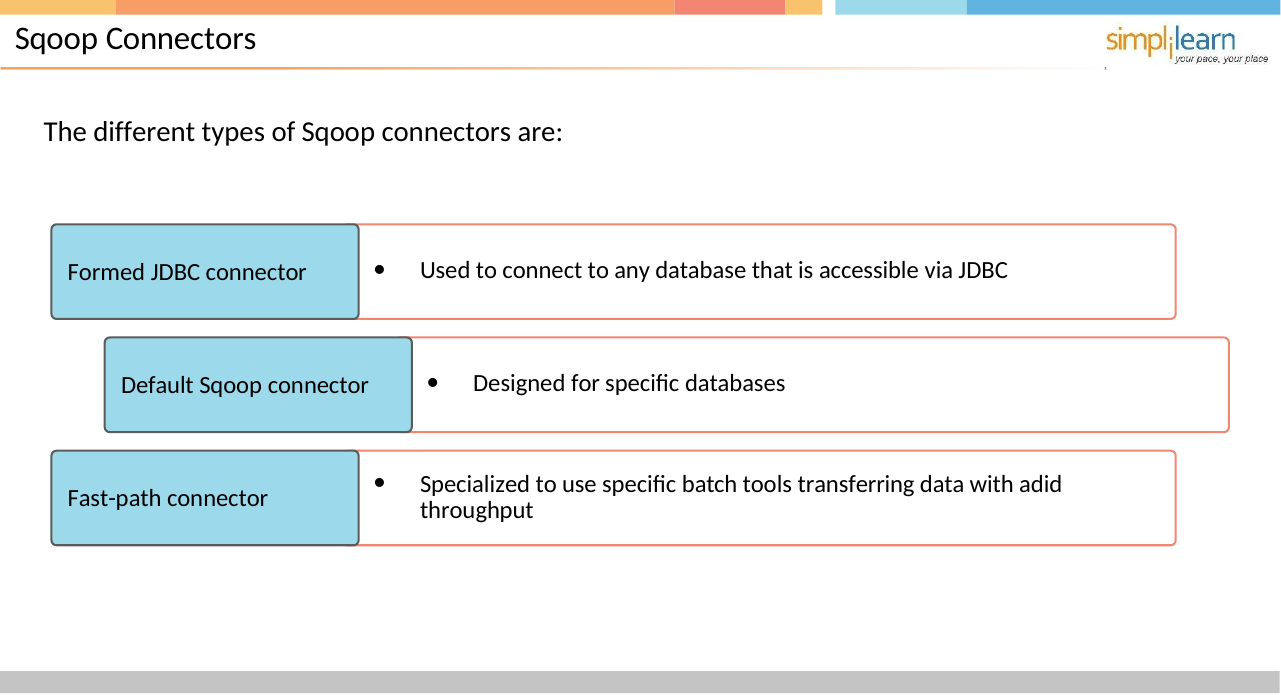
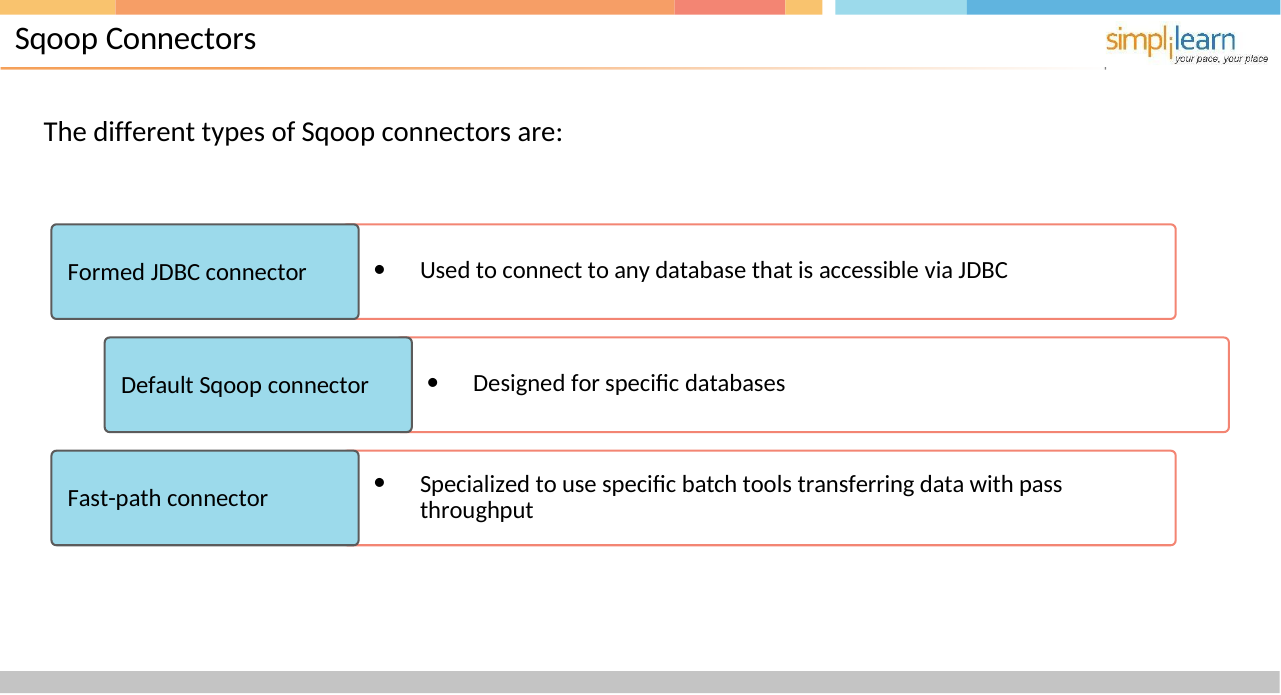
adid: adid -> pass
